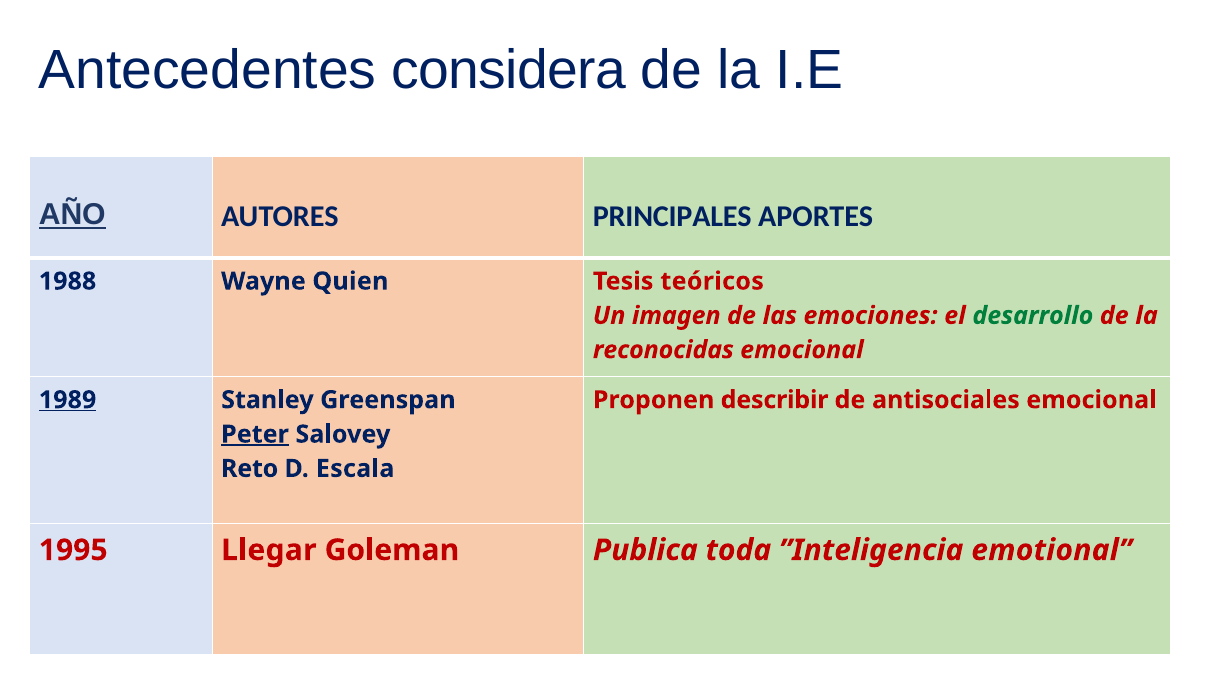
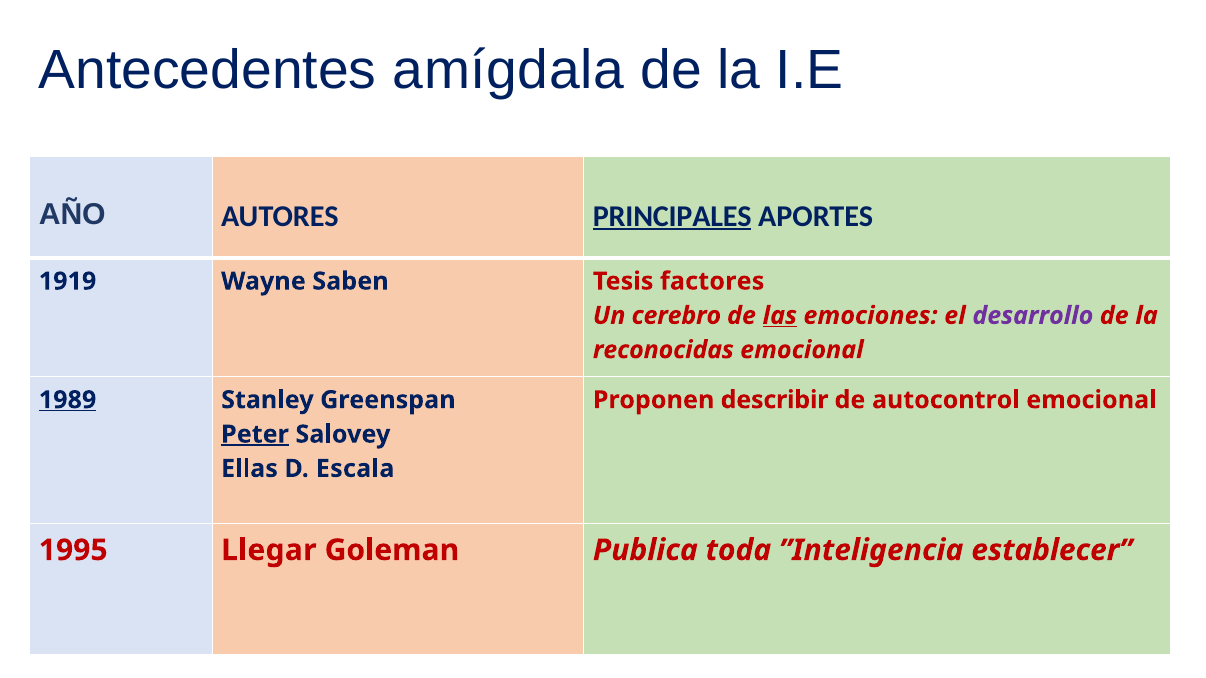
considera: considera -> amígdala
AÑO underline: present -> none
PRINCIPALES underline: none -> present
1988: 1988 -> 1919
Quien: Quien -> Saben
teóricos: teóricos -> factores
imagen: imagen -> cerebro
las underline: none -> present
desarrollo colour: green -> purple
antisociales: antisociales -> autocontrol
Reto: Reto -> Ellas
emotional: emotional -> establecer
